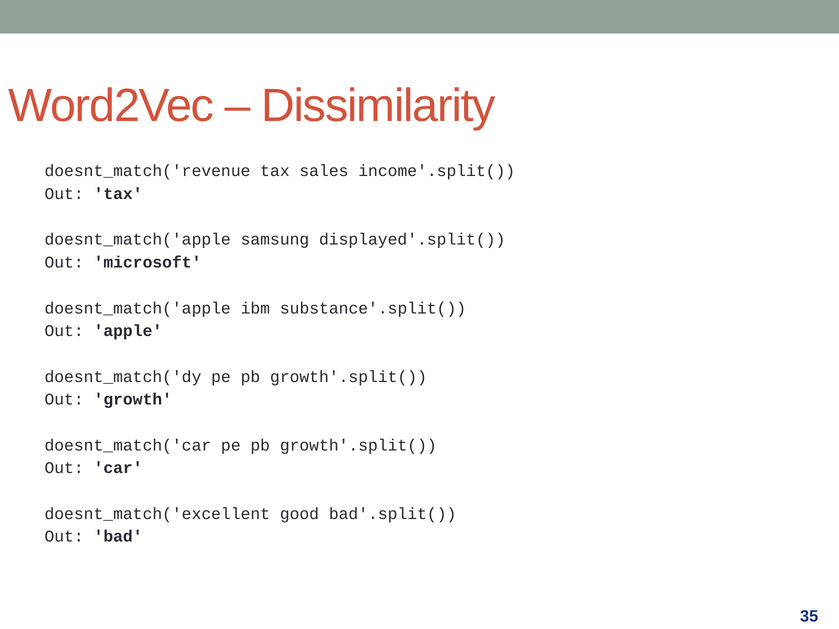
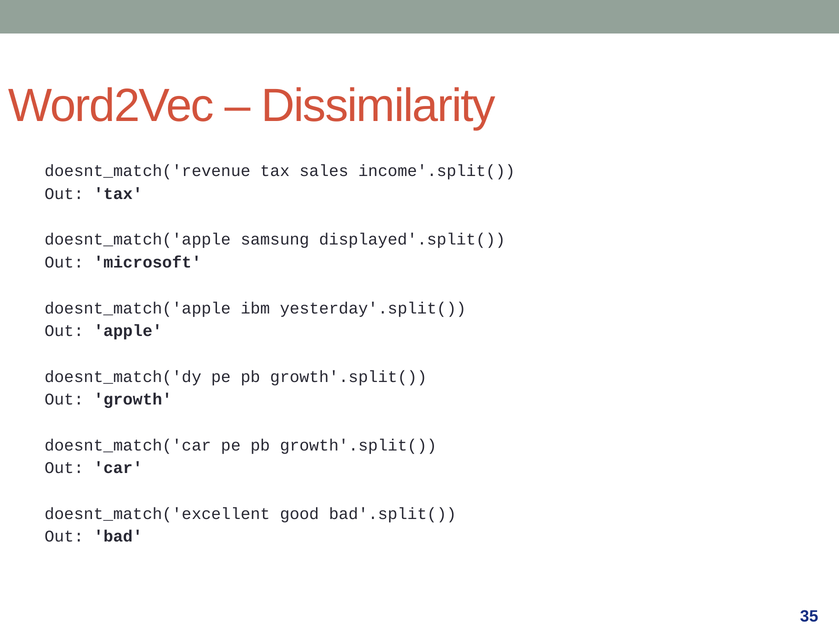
substance'.split(: substance'.split( -> yesterday'.split(
